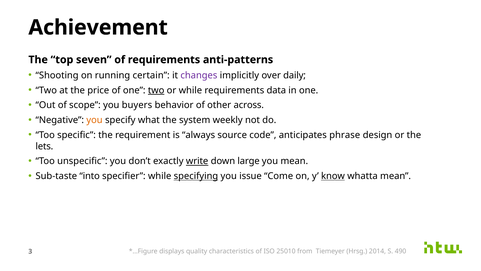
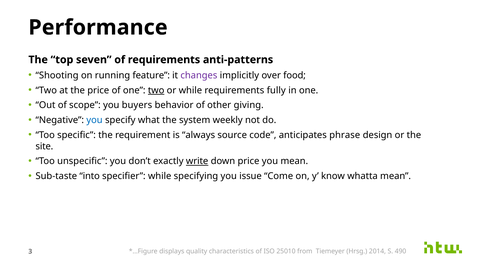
Achievement: Achievement -> Performance
certain: certain -> feature
daily: daily -> food
data: data -> fully
across: across -> giving
you at (94, 120) colour: orange -> blue
lets: lets -> site
down large: large -> price
specifying underline: present -> none
know underline: present -> none
